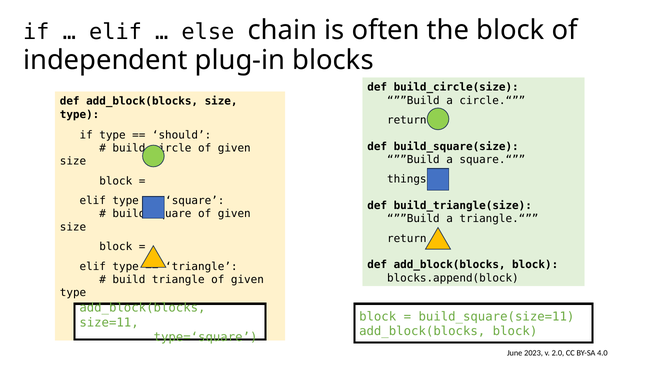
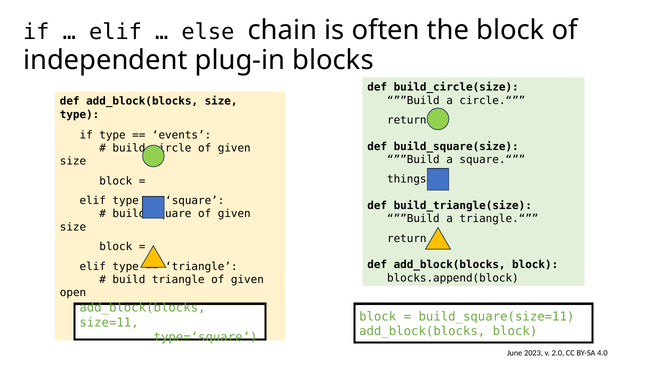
should: should -> events
type at (73, 293): type -> open
